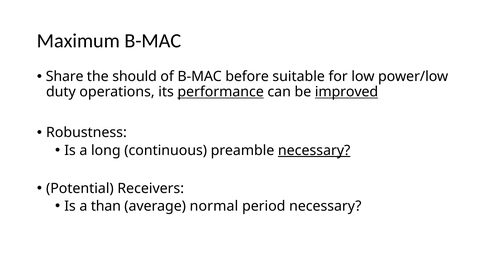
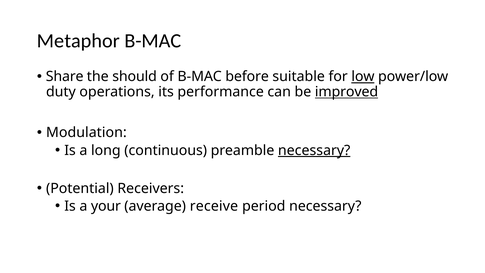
Maximum: Maximum -> Metaphor
low underline: none -> present
performance underline: present -> none
Robustness: Robustness -> Modulation
than: than -> your
normal: normal -> receive
